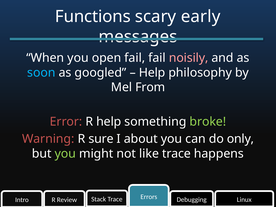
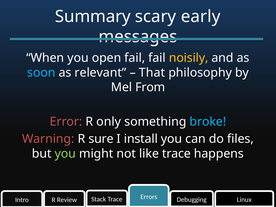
Functions: Functions -> Summary
noisily colour: pink -> yellow
googled: googled -> relevant
Help at (152, 73): Help -> That
R help: help -> only
broke colour: light green -> light blue
about: about -> install
only: only -> files
